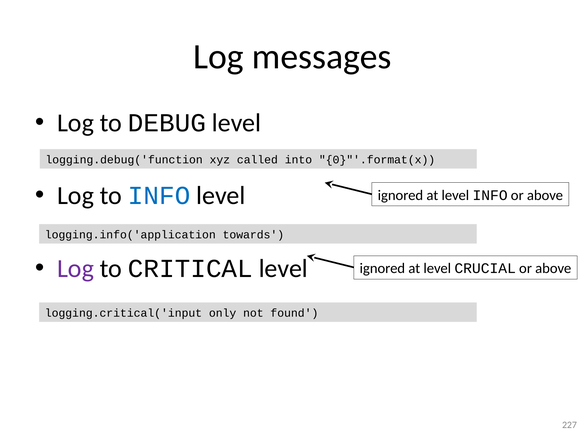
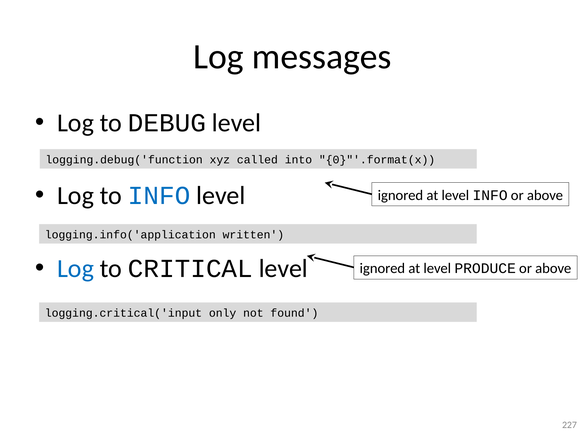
towards: towards -> written
Log at (75, 268) colour: purple -> blue
CRUCIAL: CRUCIAL -> PRODUCE
